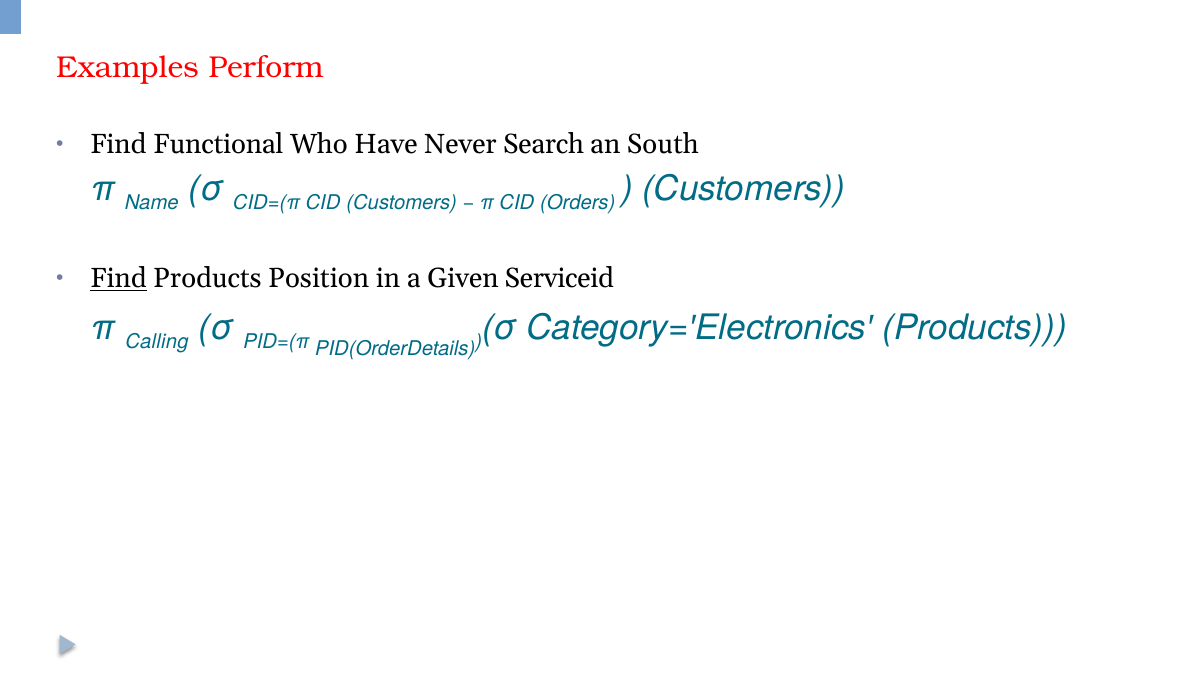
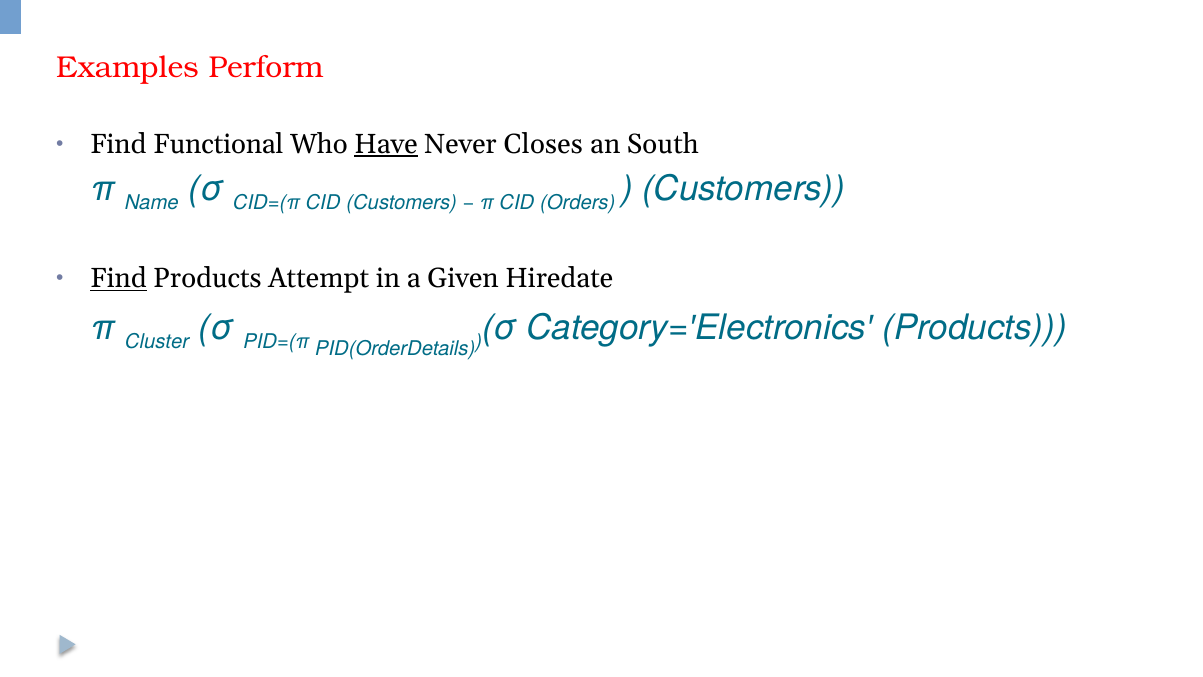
Have underline: none -> present
Search: Search -> Closes
Position: Position -> Attempt
Serviceid: Serviceid -> Hiredate
Calling: Calling -> Cluster
